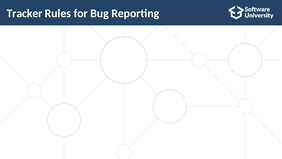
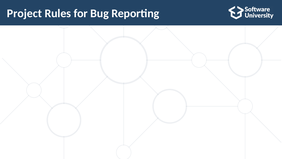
Tracker: Tracker -> Project
